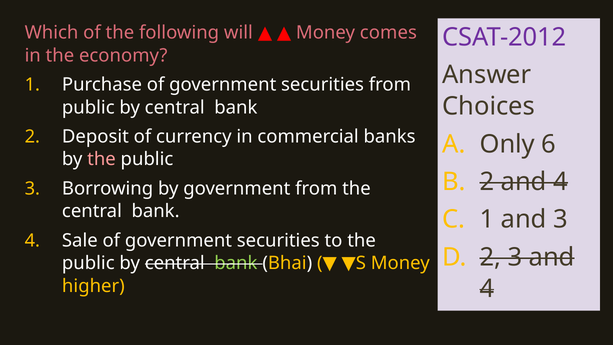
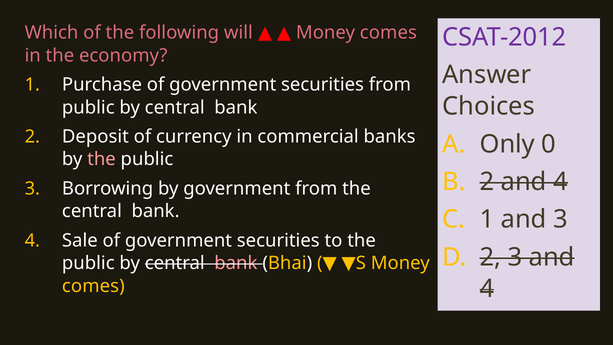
6: 6 -> 0
bank at (236, 263) colour: light green -> pink
higher at (93, 286): higher -> comes
